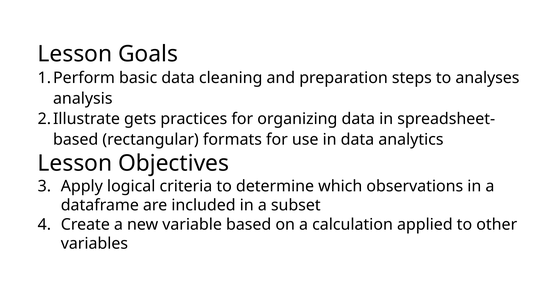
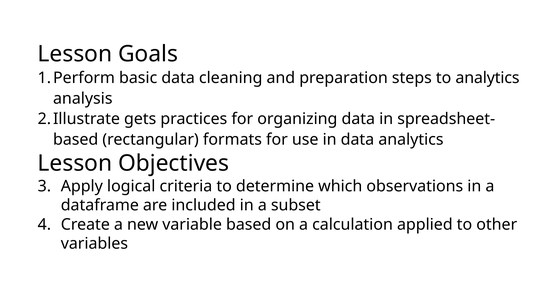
to analyses: analyses -> analytics
